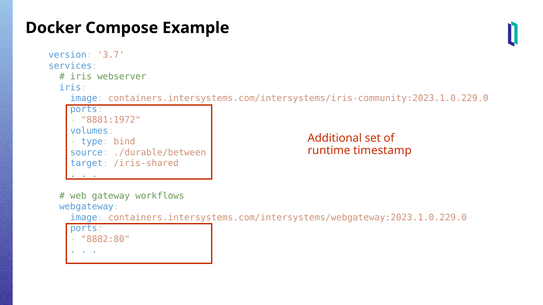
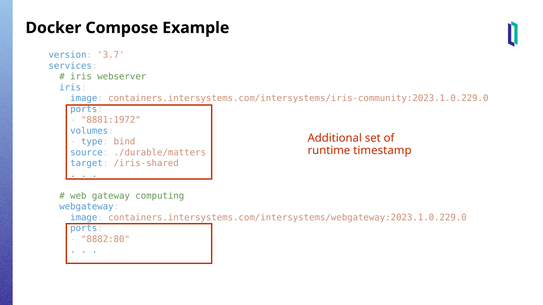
./durable/between: ./durable/between -> ./durable/matters
workflows: workflows -> computing
